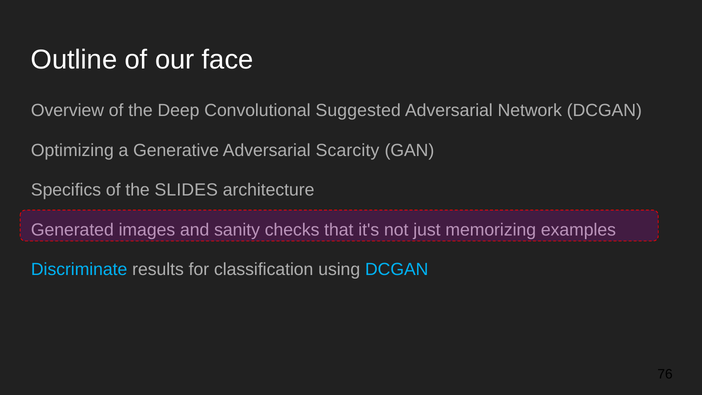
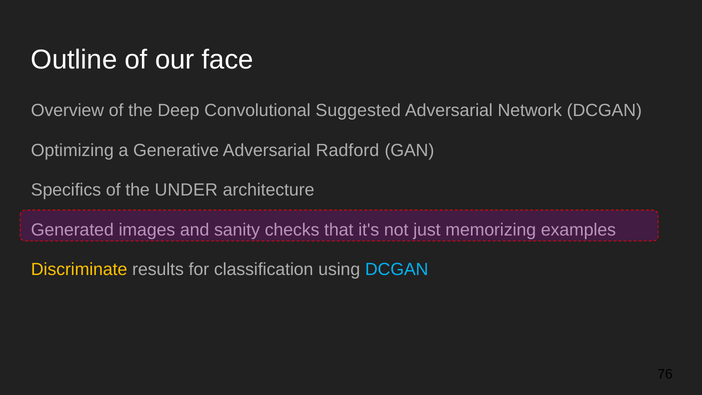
Scarcity: Scarcity -> Radford
SLIDES: SLIDES -> UNDER
Discriminate colour: light blue -> yellow
